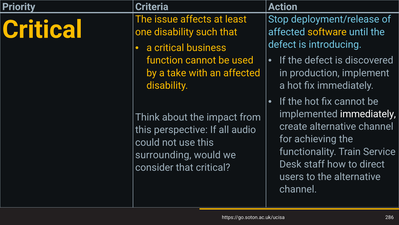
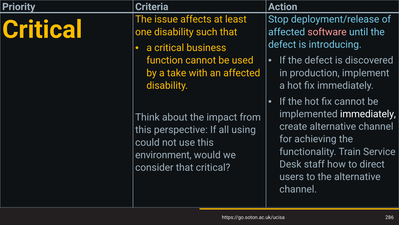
software colour: yellow -> pink
audio: audio -> using
surrounding: surrounding -> environment
